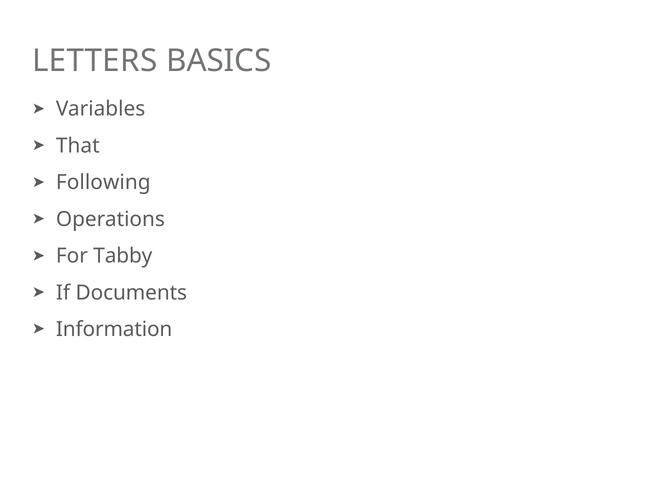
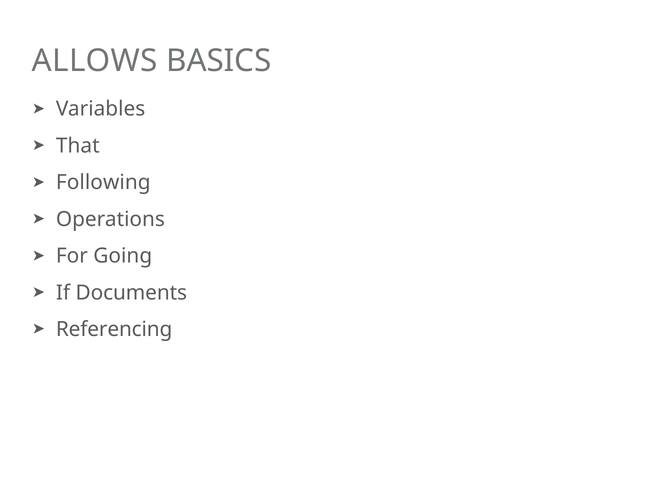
LETTERS: LETTERS -> ALLOWS
Tabby: Tabby -> Going
Information: Information -> Referencing
